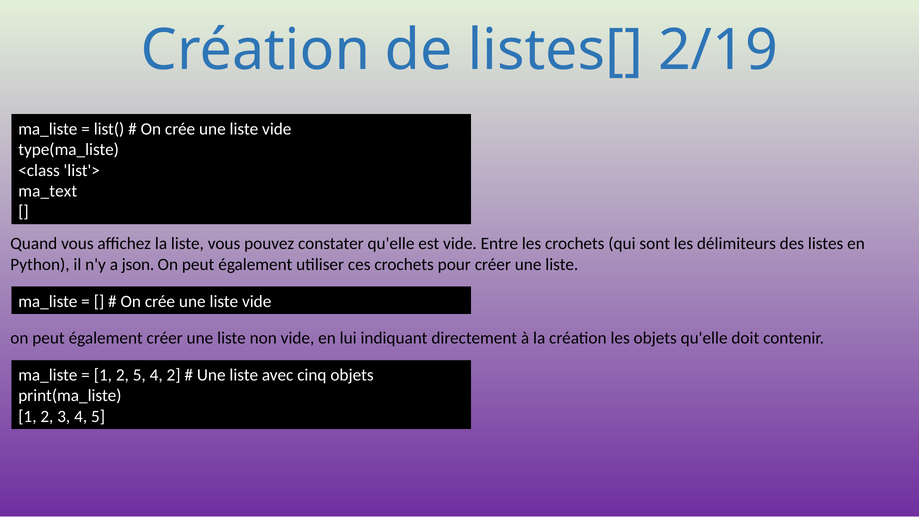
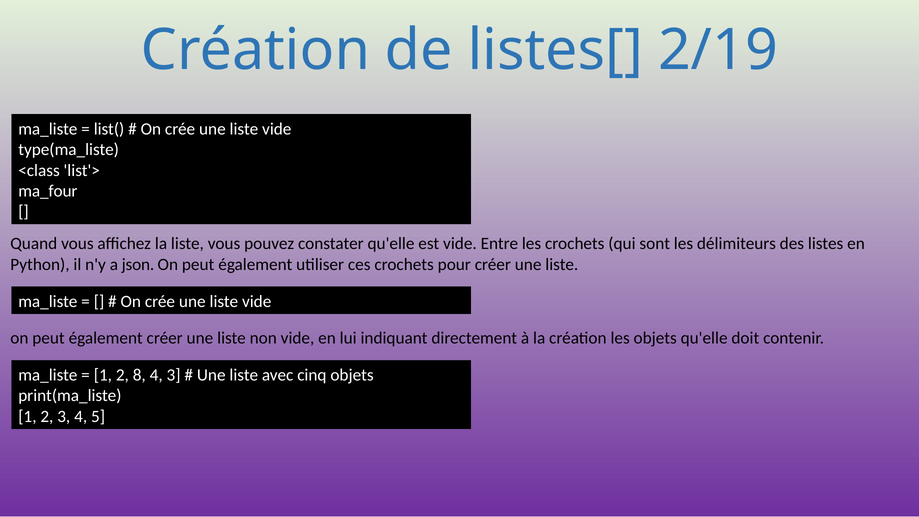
ma_text: ma_text -> ma_four
2 5: 5 -> 8
4 2: 2 -> 3
